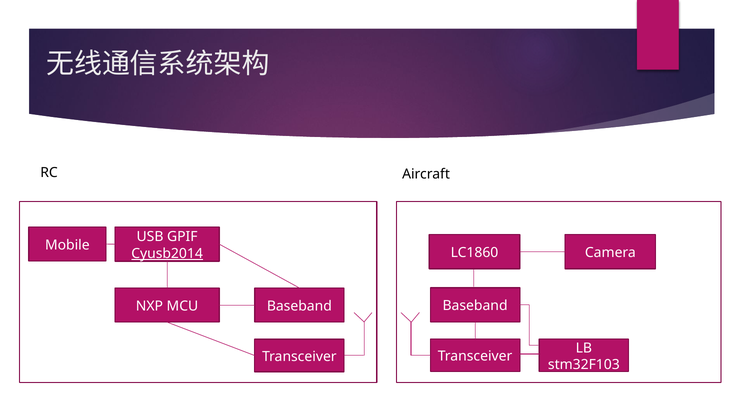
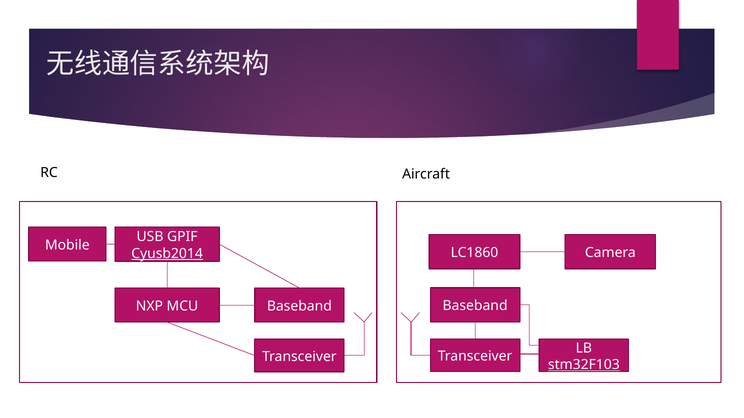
stm32F103 underline: none -> present
